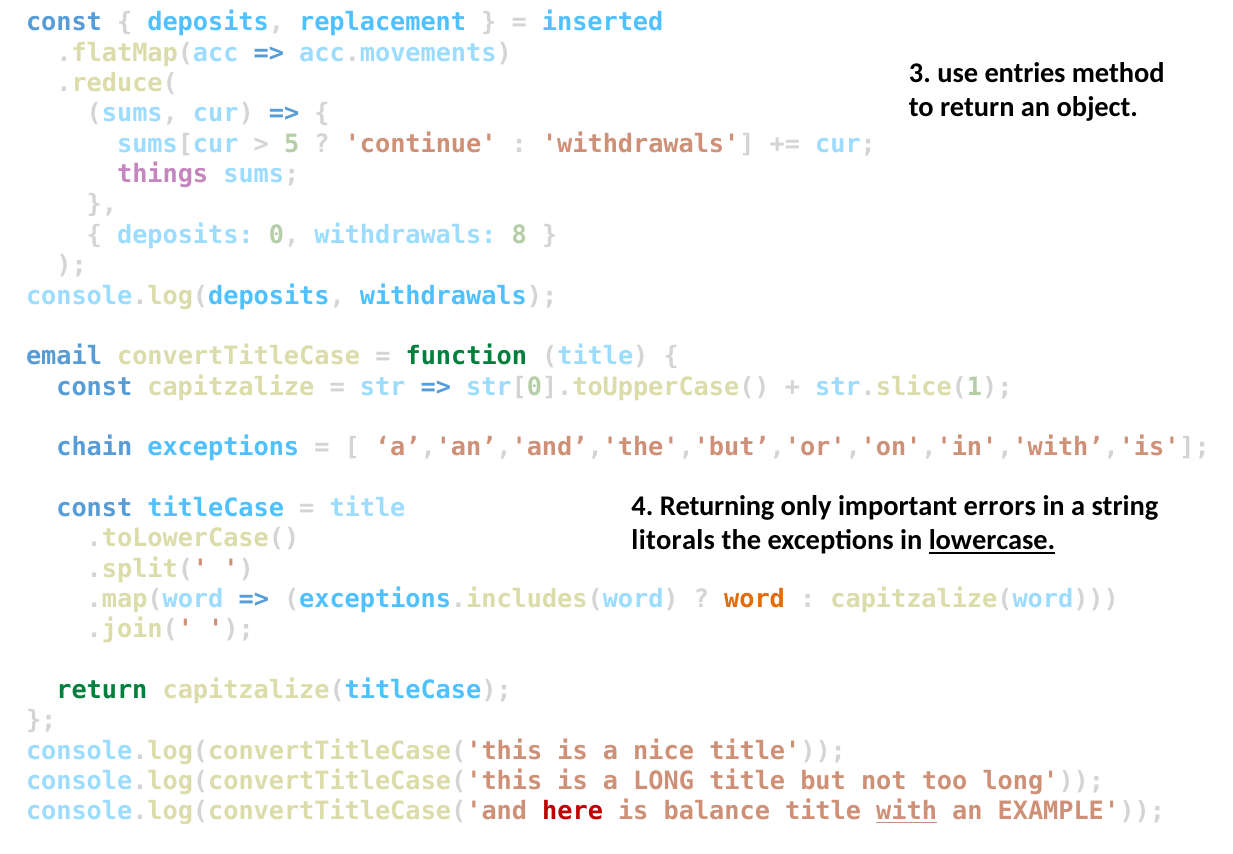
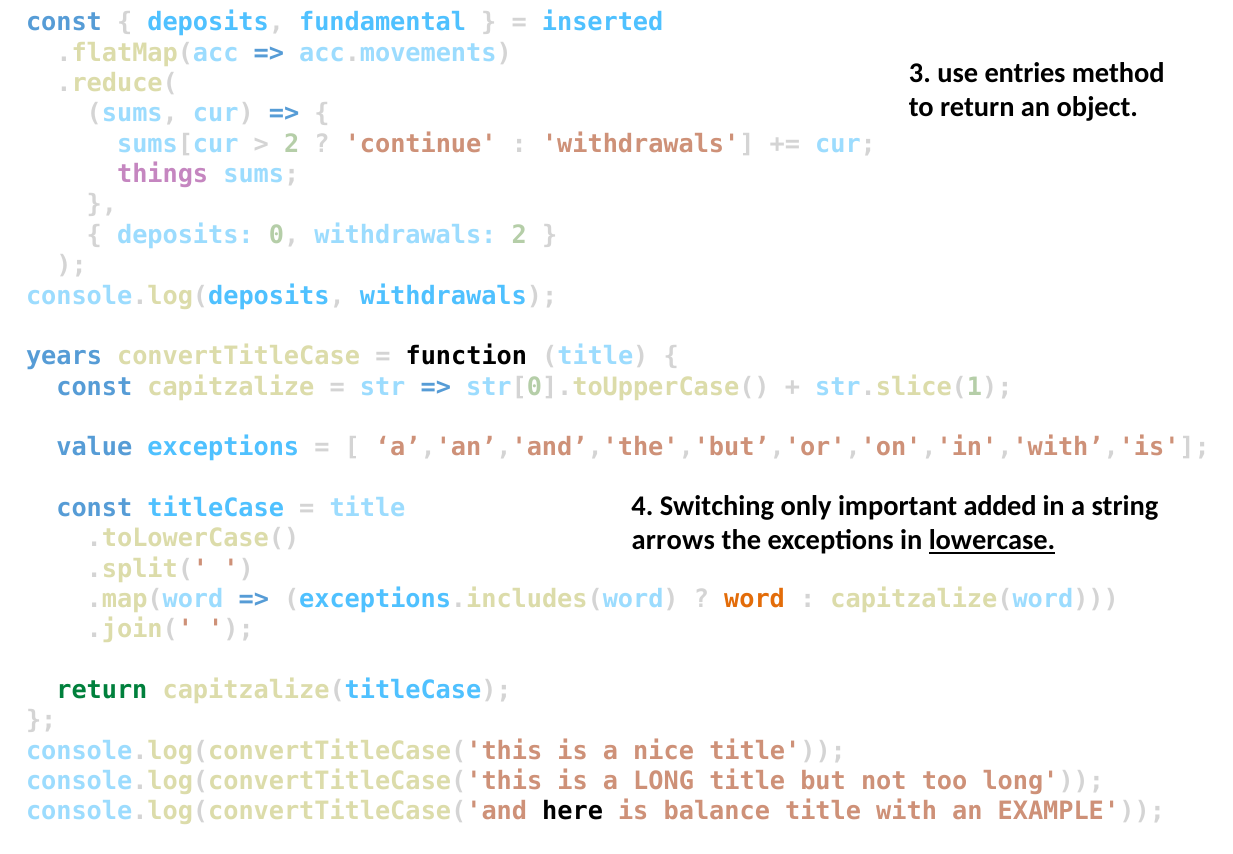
replacement: replacement -> fundamental
5 at (292, 144): 5 -> 2
withdrawals 8: 8 -> 2
email: email -> years
function colour: green -> black
chain: chain -> value
Returning: Returning -> Switching
errors: errors -> added
litorals: litorals -> arrows
here colour: red -> black
with underline: present -> none
